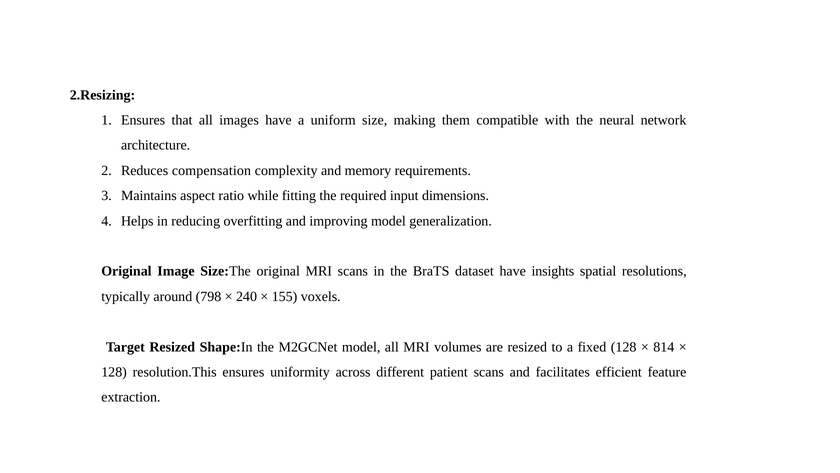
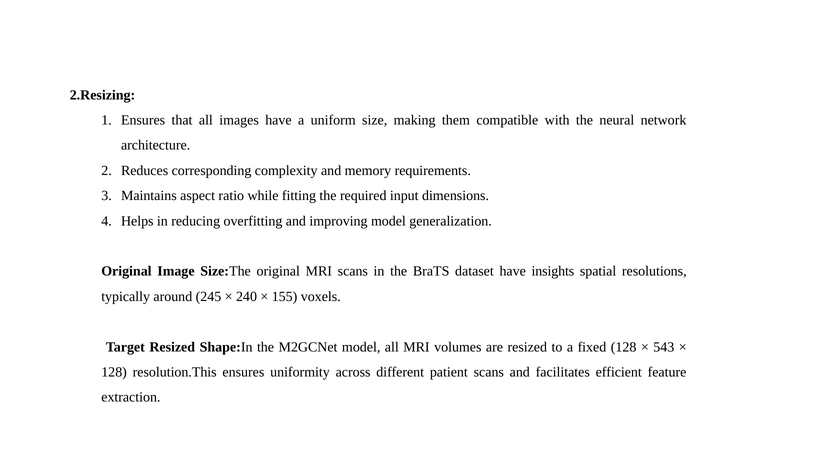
compensation: compensation -> corresponding
798: 798 -> 245
814: 814 -> 543
